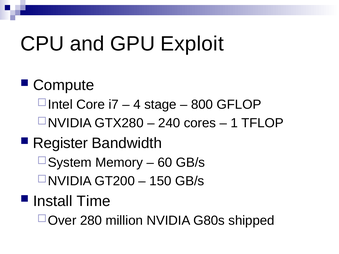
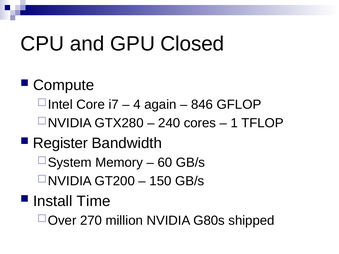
Exploit: Exploit -> Closed
stage: stage -> again
800: 800 -> 846
280: 280 -> 270
